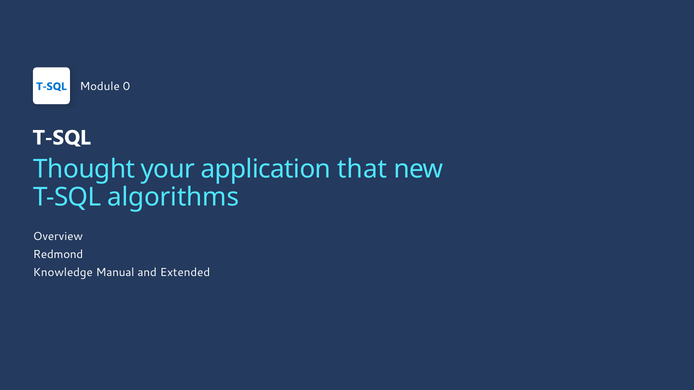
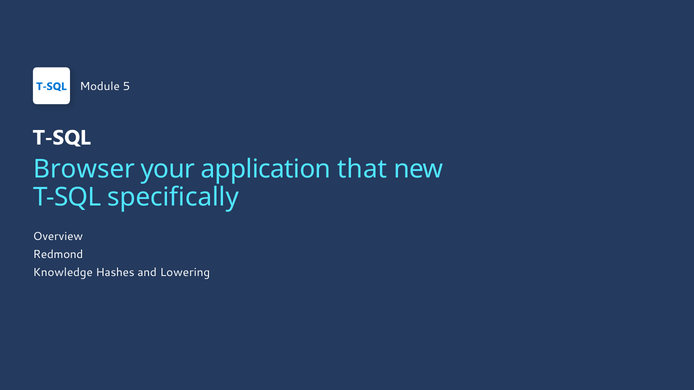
0: 0 -> 5
Thought: Thought -> Browser
algorithms: algorithms -> specifically
Manual: Manual -> Hashes
Extended: Extended -> Lowering
